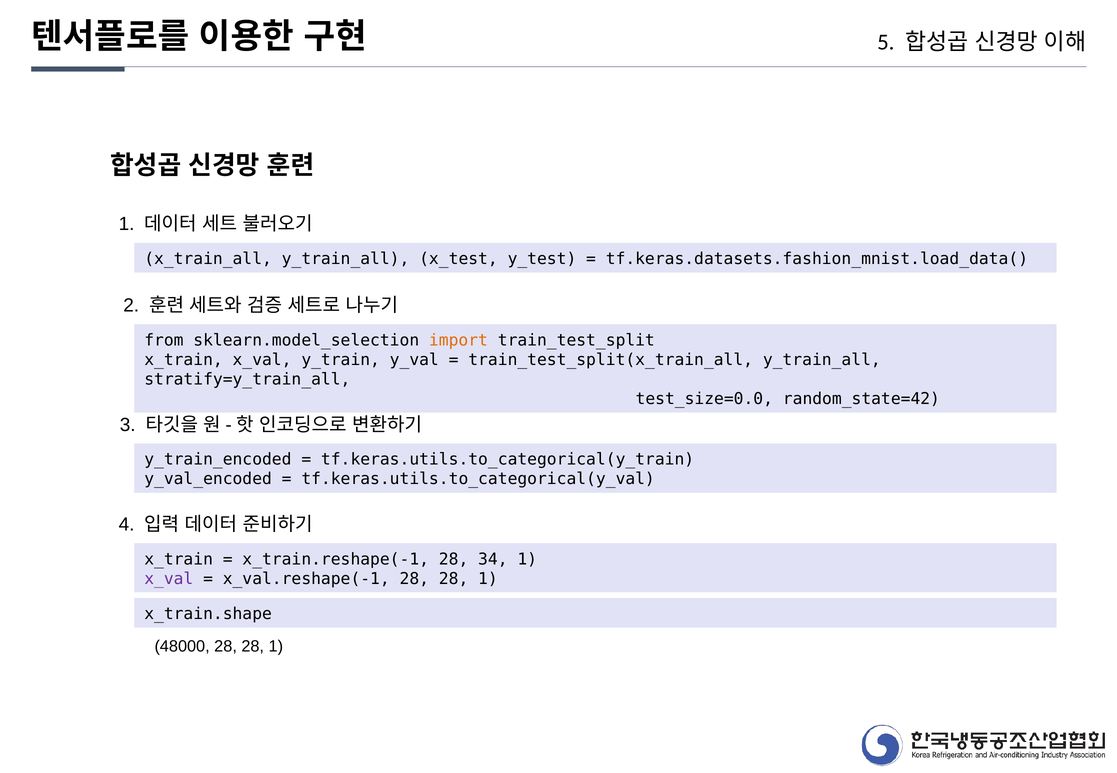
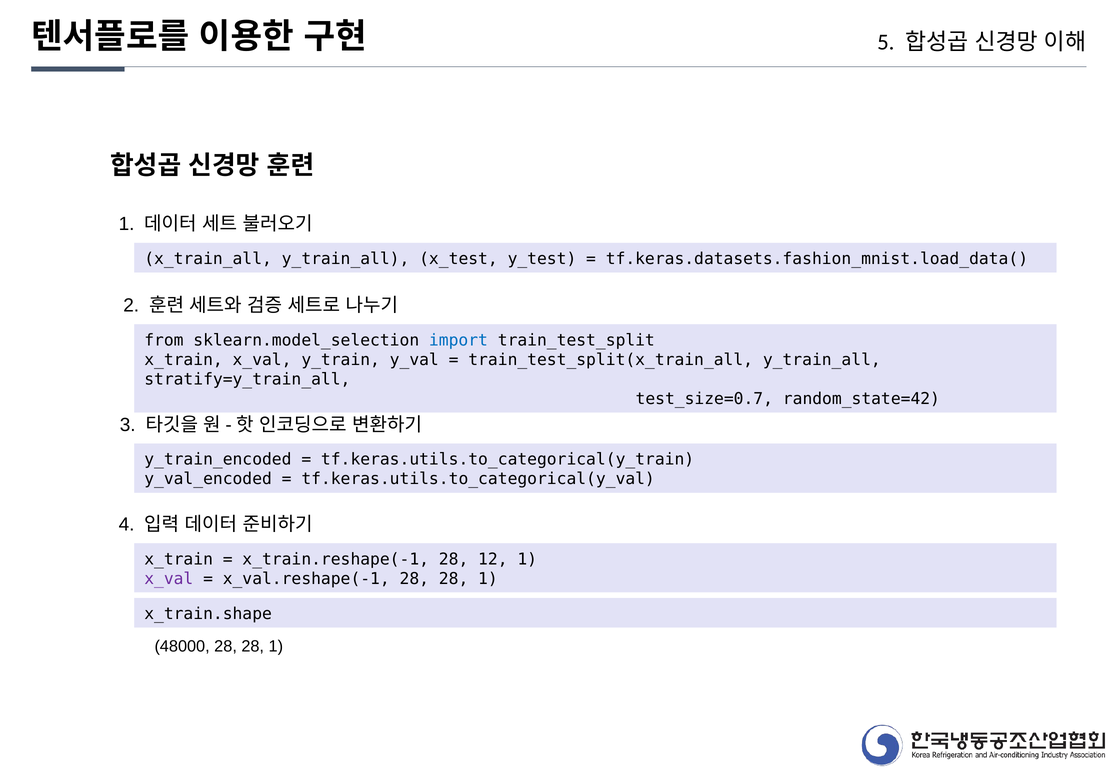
import colour: orange -> blue
test_size=0.0: test_size=0.0 -> test_size=0.7
34: 34 -> 12
